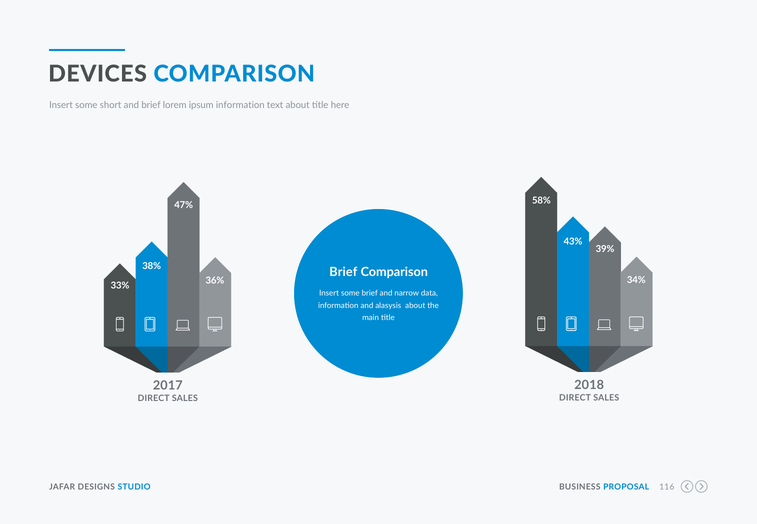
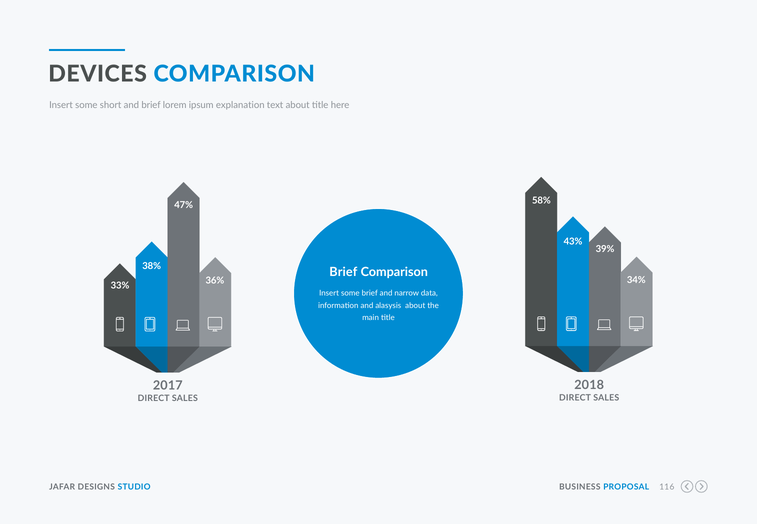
ipsum information: information -> explanation
